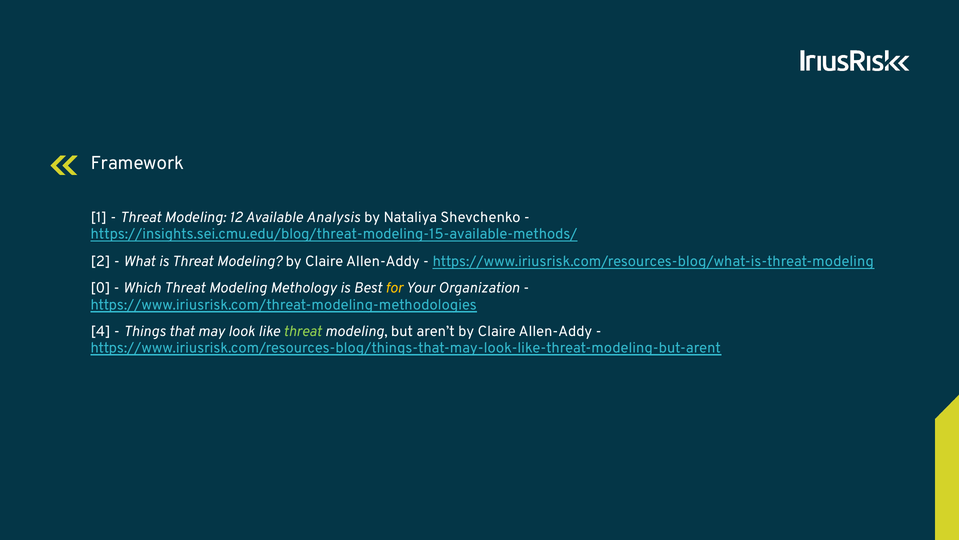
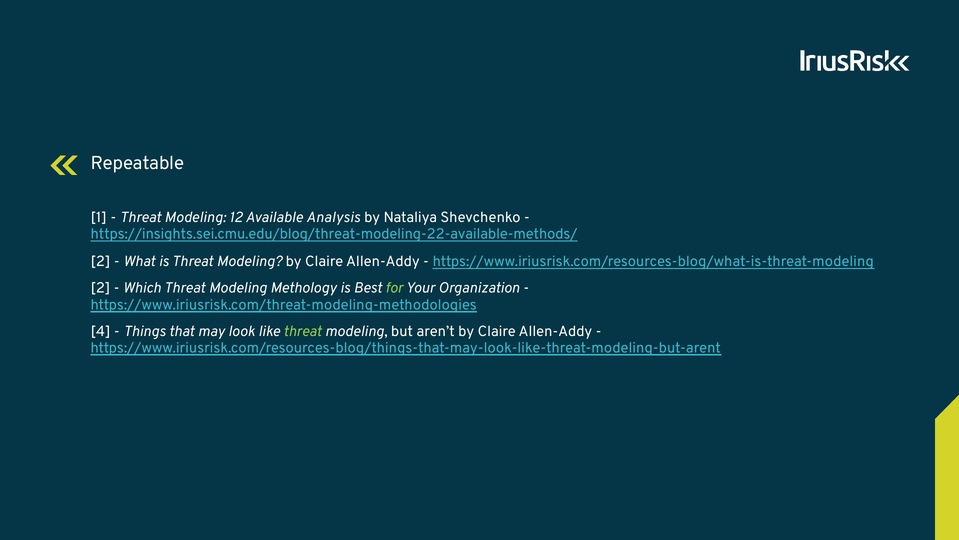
Framework: Framework -> Repeatable
https://insights.sei.cmu.edu/blog/threat-modeling-15-available-methods/: https://insights.sei.cmu.edu/blog/threat-modeling-15-available-methods/ -> https://insights.sei.cmu.edu/blog/threat-modeling-22-available-methods/
0 at (100, 288): 0 -> 2
for colour: yellow -> light green
